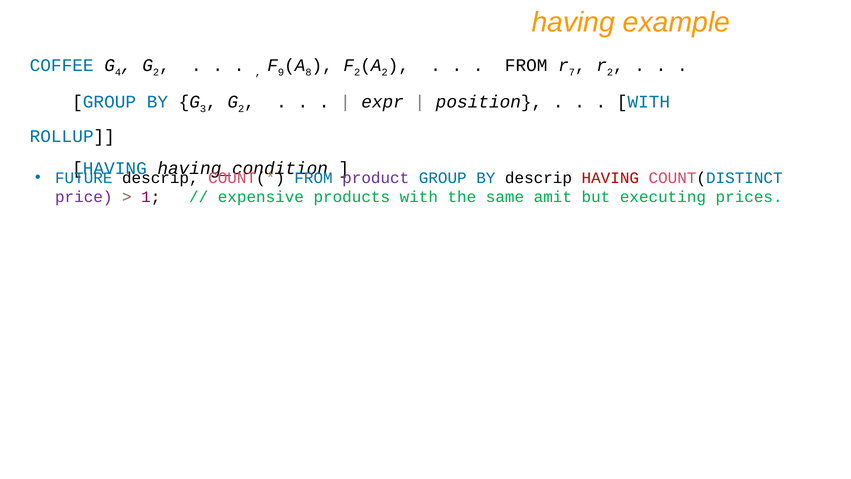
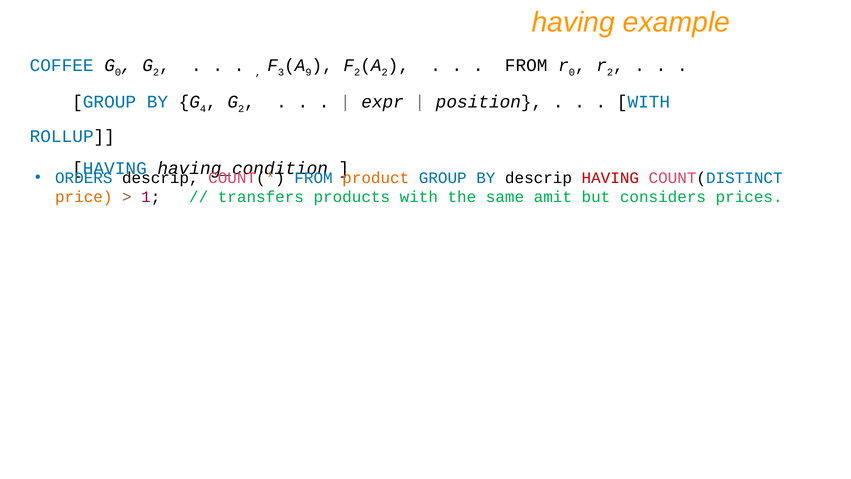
4 at (118, 72): 4 -> 0
9: 9 -> 3
8: 8 -> 9
7 at (572, 72): 7 -> 0
3: 3 -> 4
FUTURE: FUTURE -> ORDERS
product colour: purple -> orange
price colour: purple -> orange
expensive: expensive -> transfers
executing: executing -> considers
